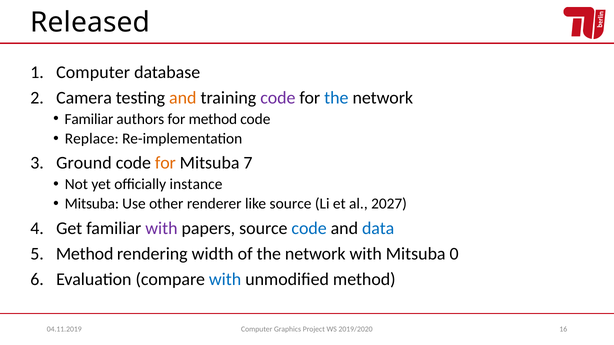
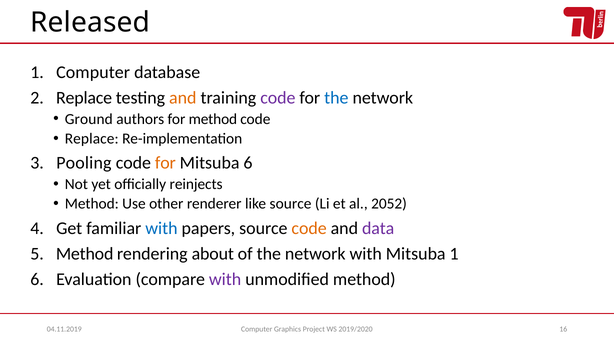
2 Camera: Camera -> Replace
Familiar at (89, 119): Familiar -> Ground
Ground: Ground -> Pooling
Mitsuba 7: 7 -> 6
instance: instance -> reinjects
Mitsuba at (92, 204): Mitsuba -> Method
2027: 2027 -> 2052
with at (161, 228) colour: purple -> blue
code at (309, 228) colour: blue -> orange
data colour: blue -> purple
width: width -> about
Mitsuba 0: 0 -> 1
with at (225, 280) colour: blue -> purple
